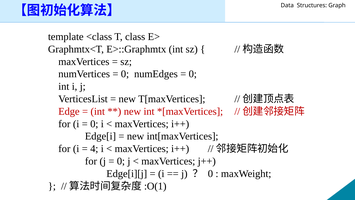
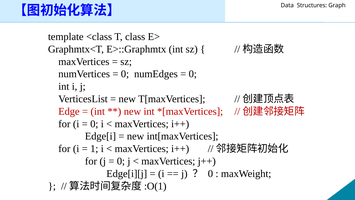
4: 4 -> 1
